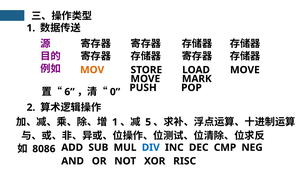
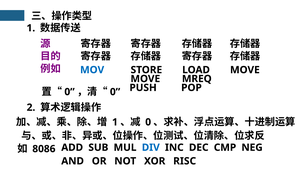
MOV colour: orange -> blue
MARK: MARK -> MREQ
6 at (70, 92): 6 -> 0
5 at (148, 122): 5 -> 0
